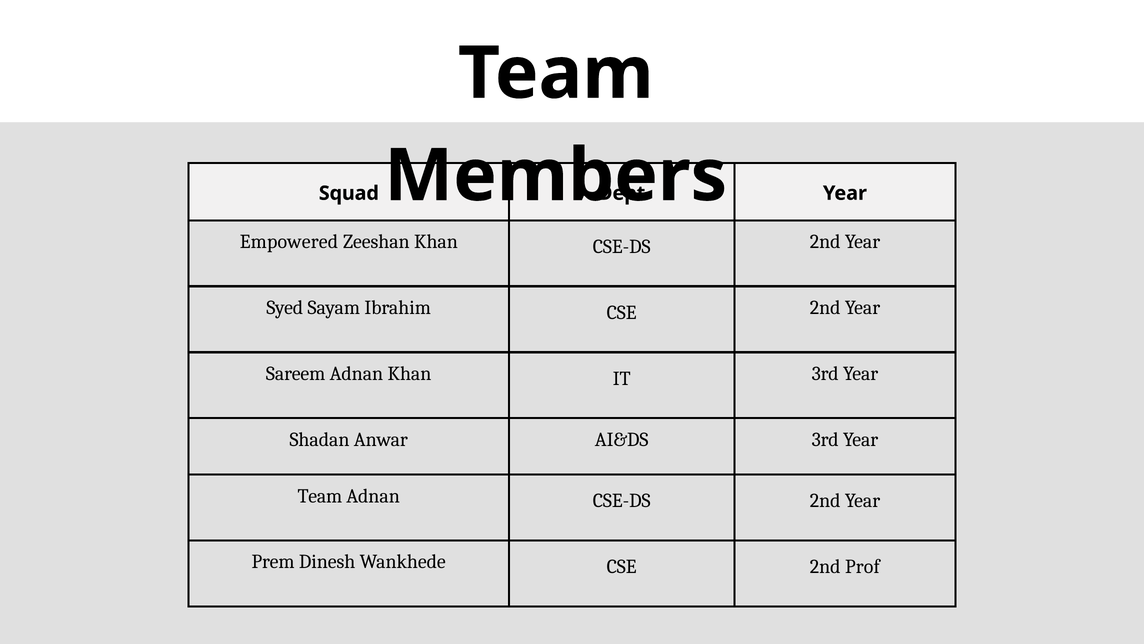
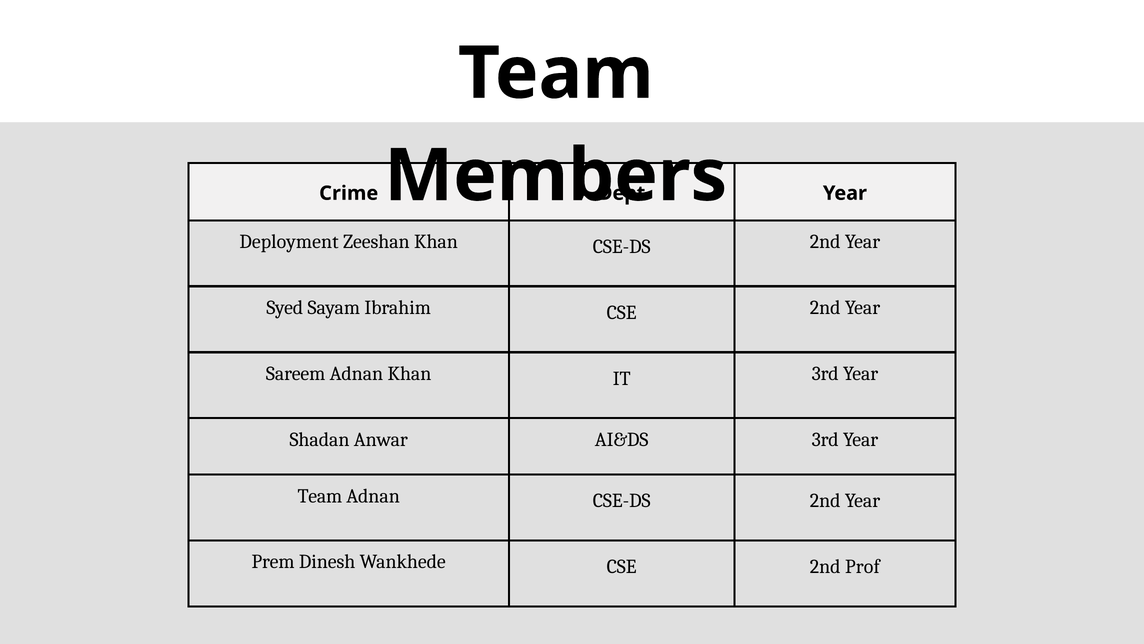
Squad: Squad -> Crime
Empowered: Empowered -> Deployment
